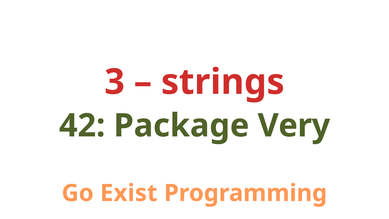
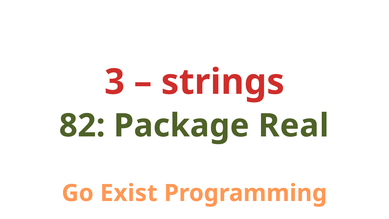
42: 42 -> 82
Very: Very -> Real
